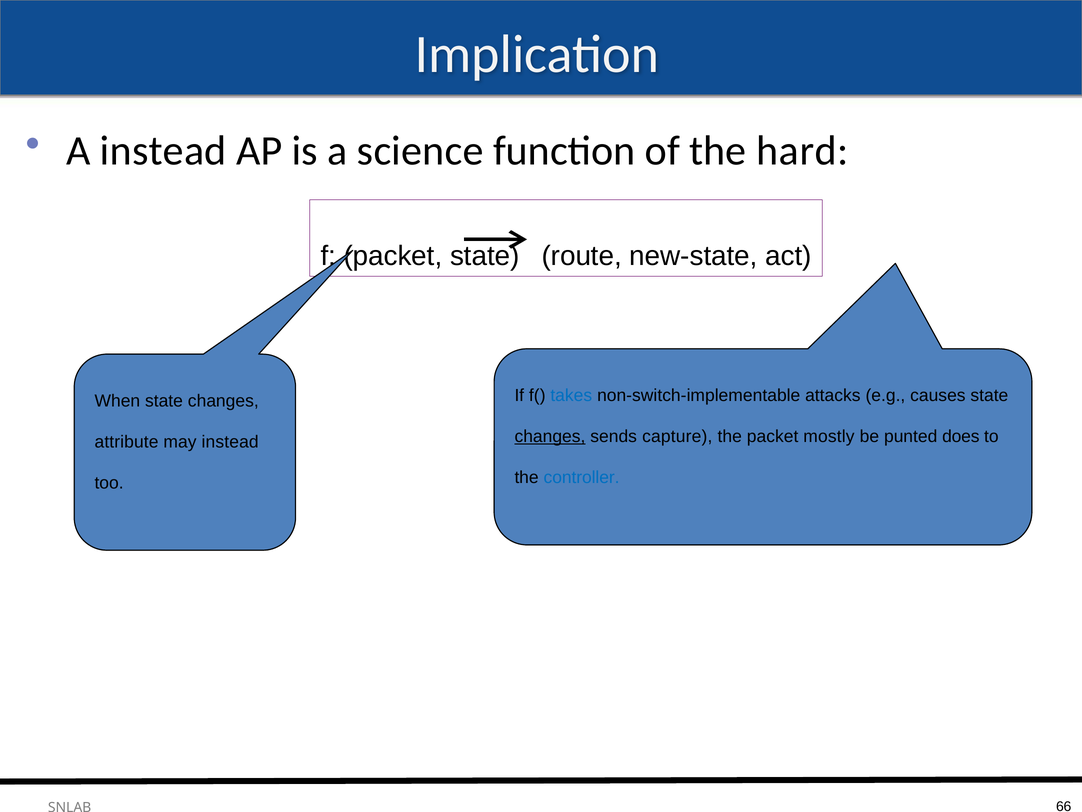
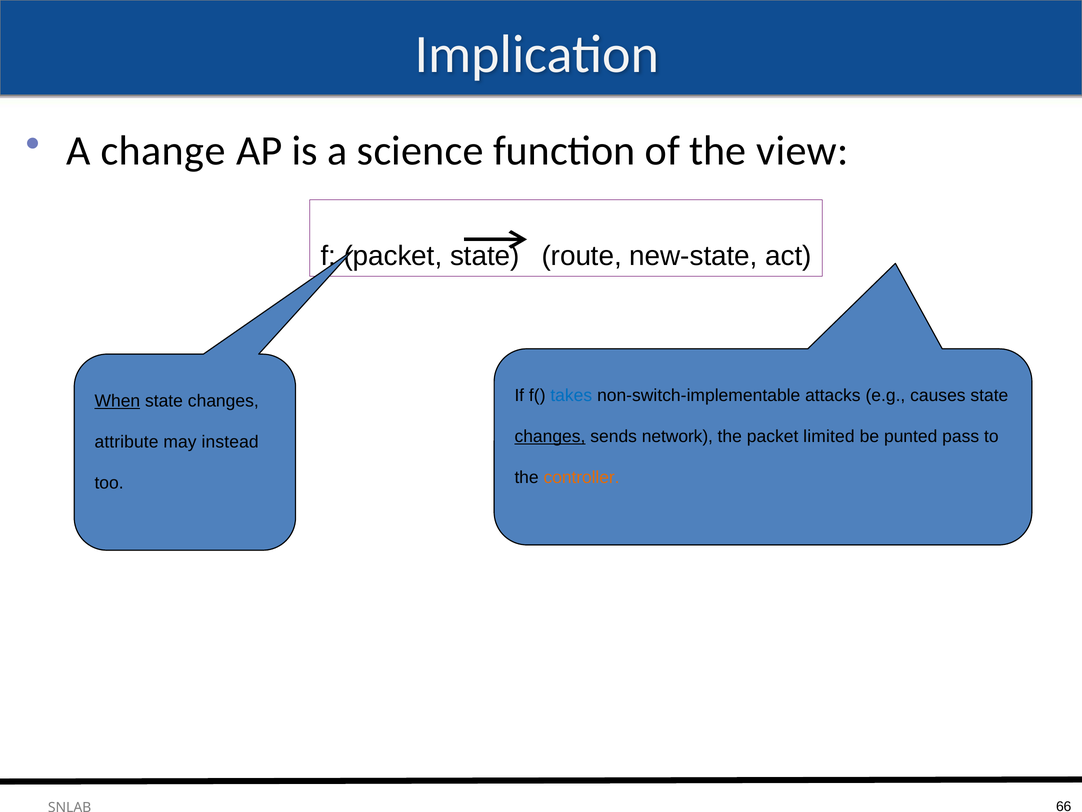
A instead: instead -> change
hard: hard -> view
When underline: none -> present
capture: capture -> network
mostly: mostly -> limited
does: does -> pass
controller colour: blue -> orange
